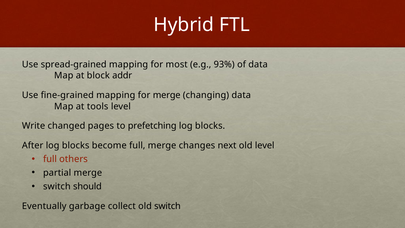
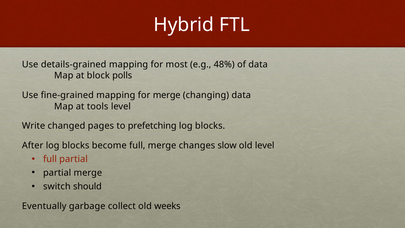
spread-grained: spread-grained -> details-grained
93%: 93% -> 48%
addr: addr -> polls
next: next -> slow
full others: others -> partial
old switch: switch -> weeks
